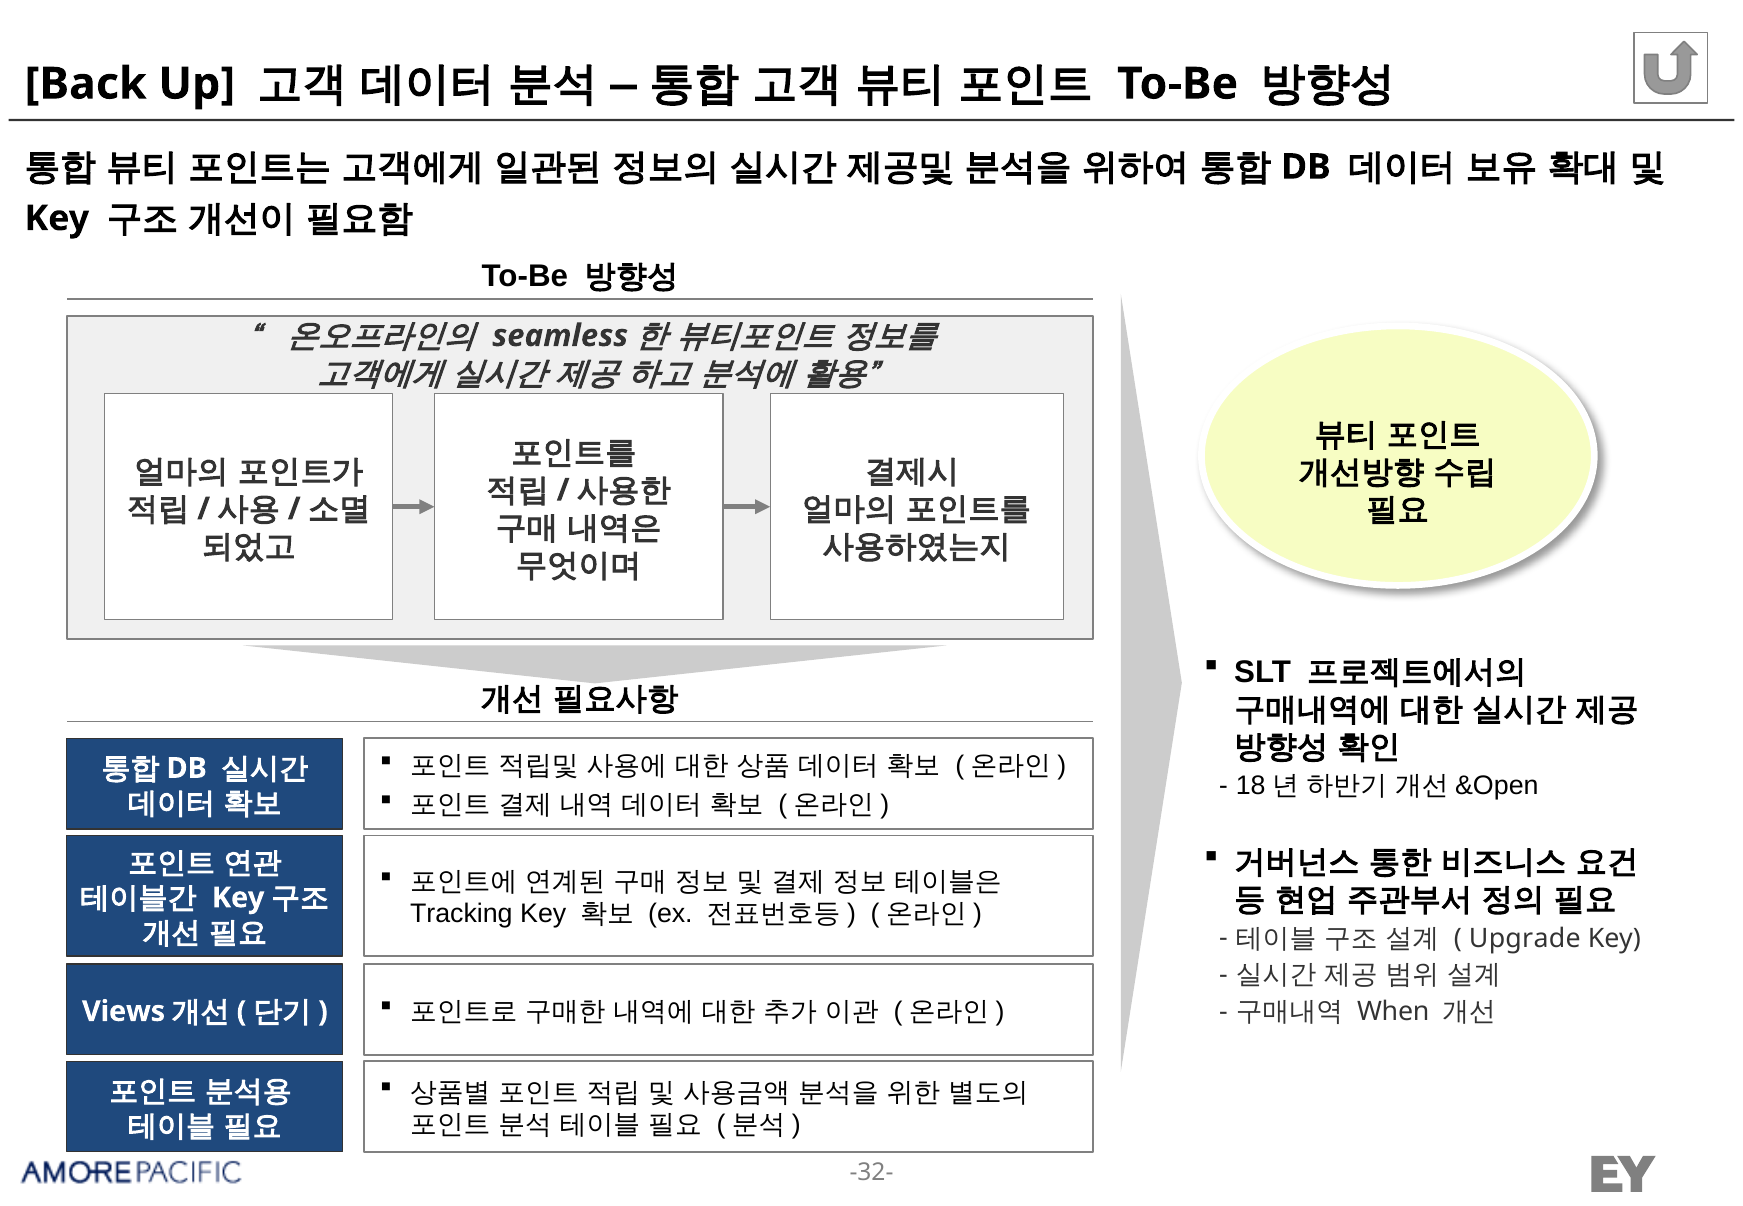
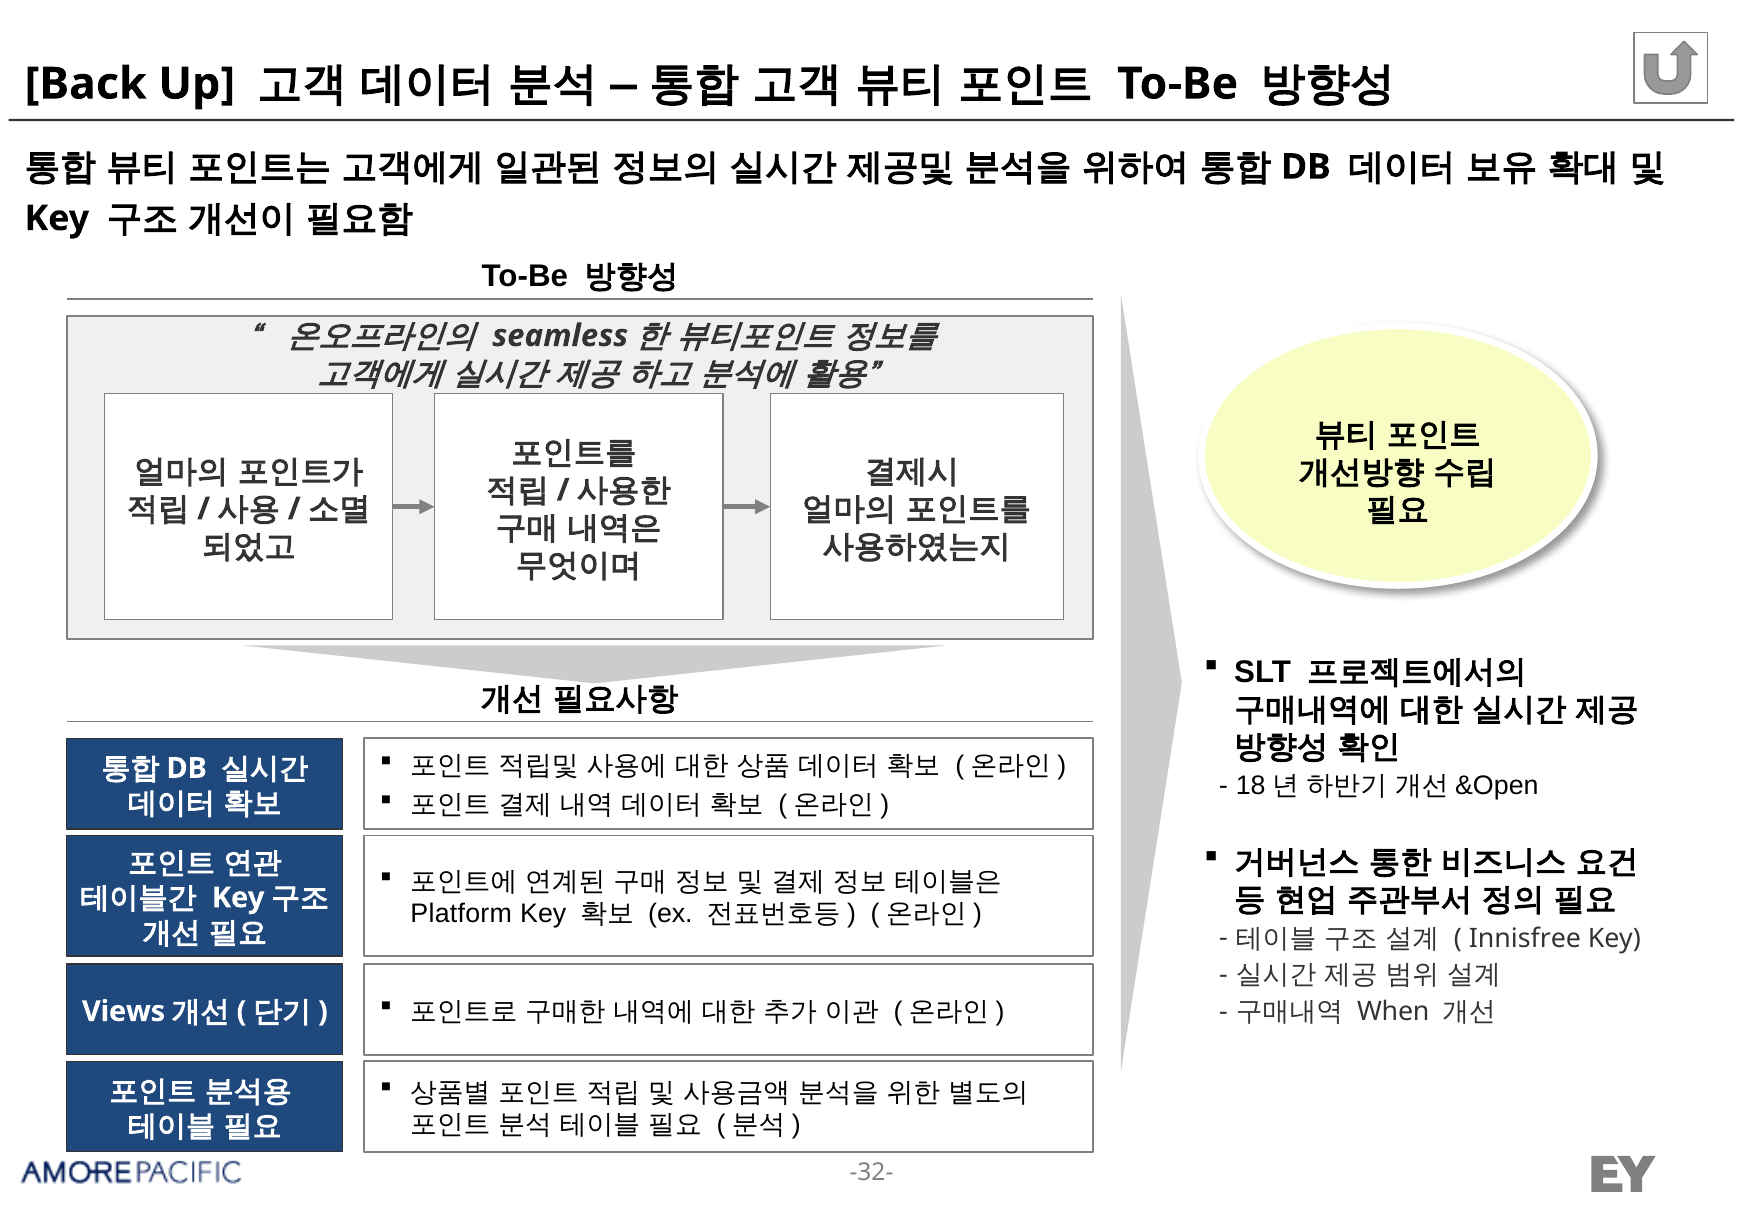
Tracking: Tracking -> Platform
Upgrade: Upgrade -> Innisfree
